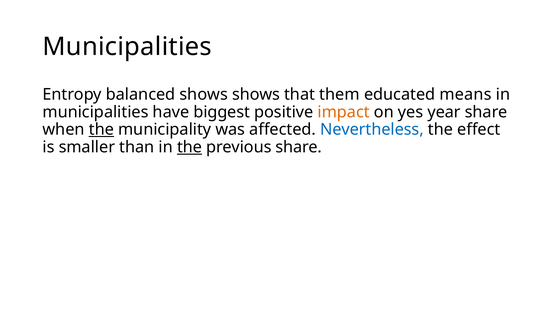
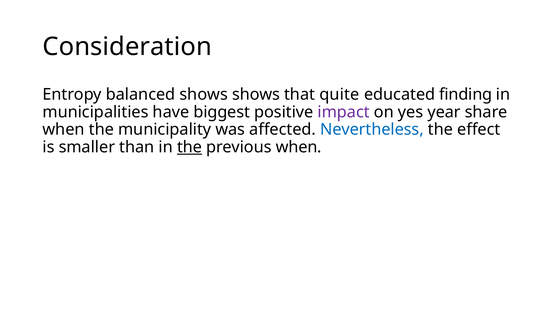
Municipalities at (127, 47): Municipalities -> Consideration
them: them -> quite
means: means -> finding
impact colour: orange -> purple
the at (101, 130) underline: present -> none
previous share: share -> when
